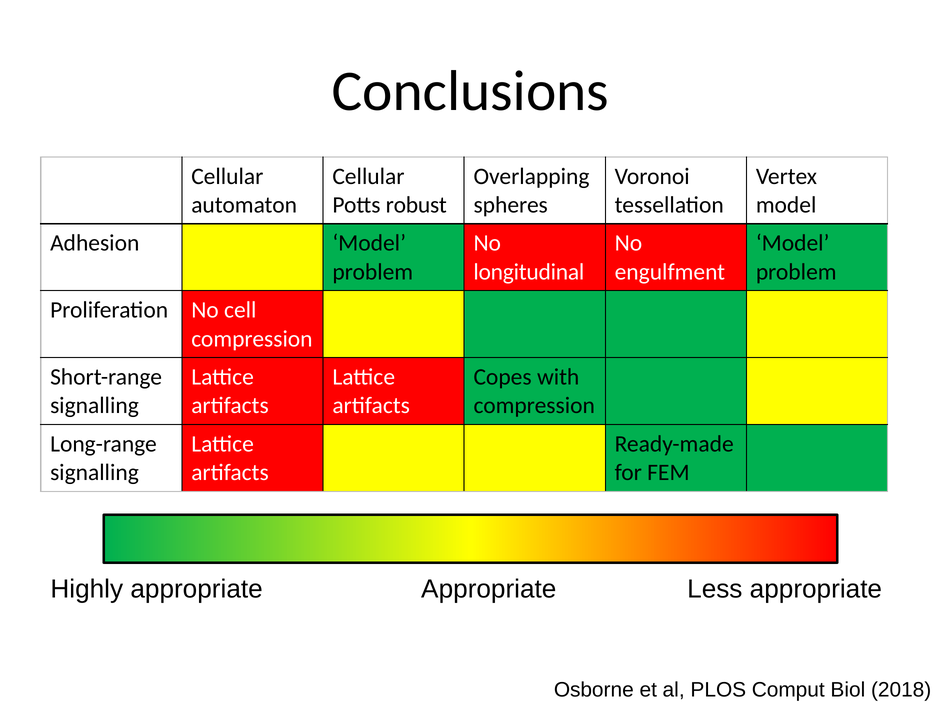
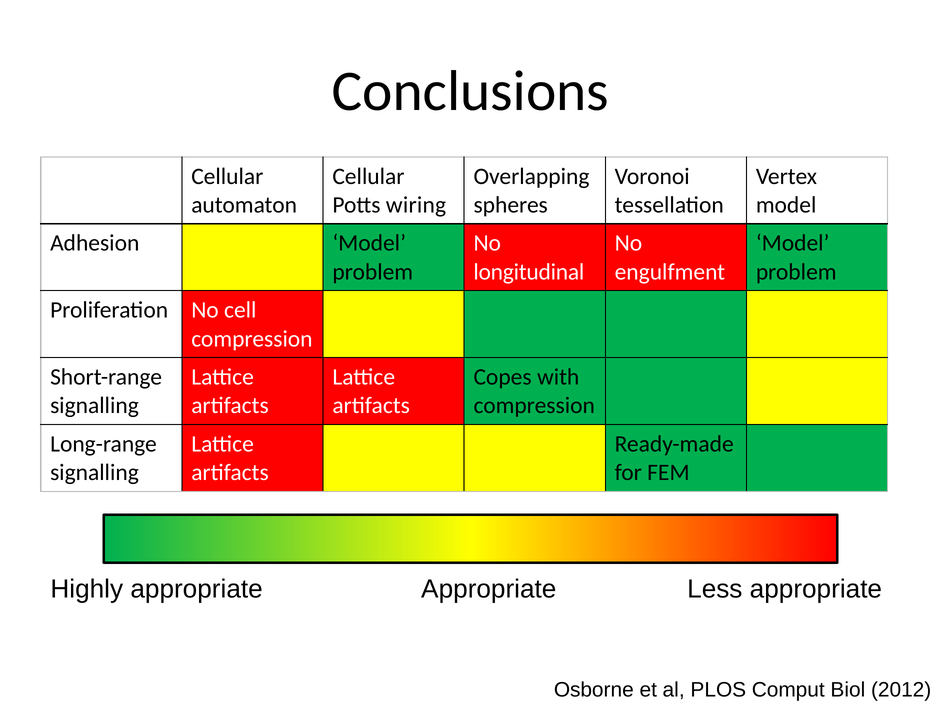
robust: robust -> wiring
2018: 2018 -> 2012
